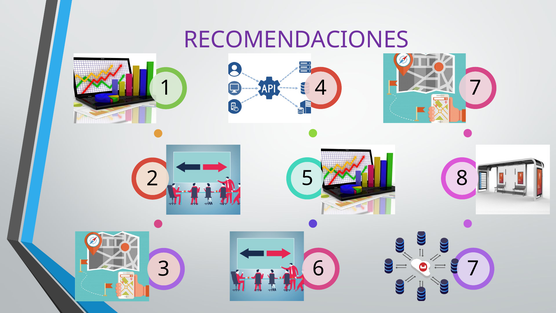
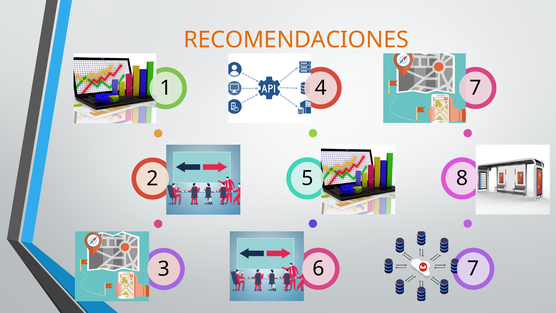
RECOMENDACIONES colour: purple -> orange
